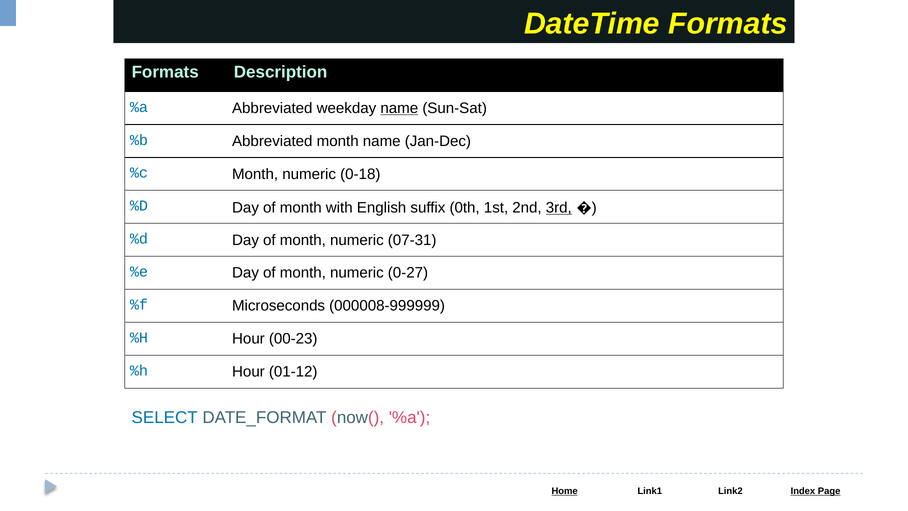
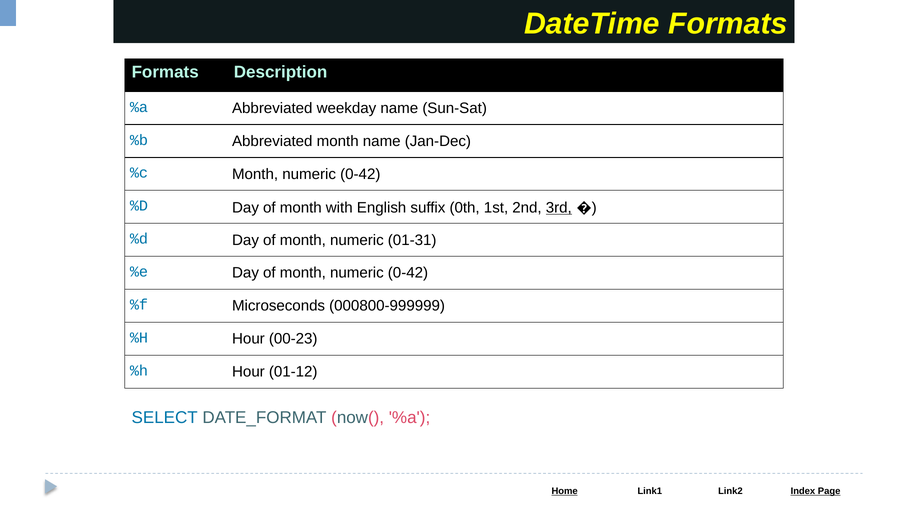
name at (399, 108) underline: present -> none
%c Month numeric 0-18: 0-18 -> 0-42
07-31: 07-31 -> 01-31
of month numeric 0-27: 0-27 -> 0-42
000008-999999: 000008-999999 -> 000800-999999
